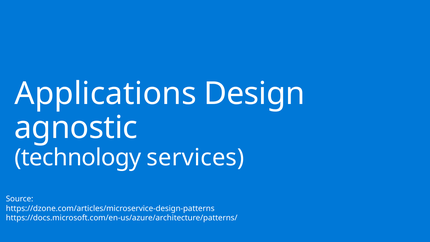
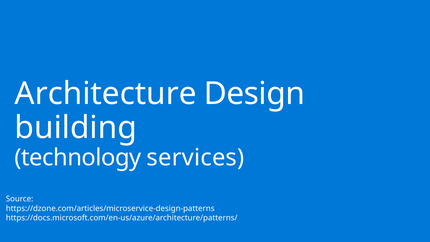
Applications: Applications -> Architecture
agnostic: agnostic -> building
